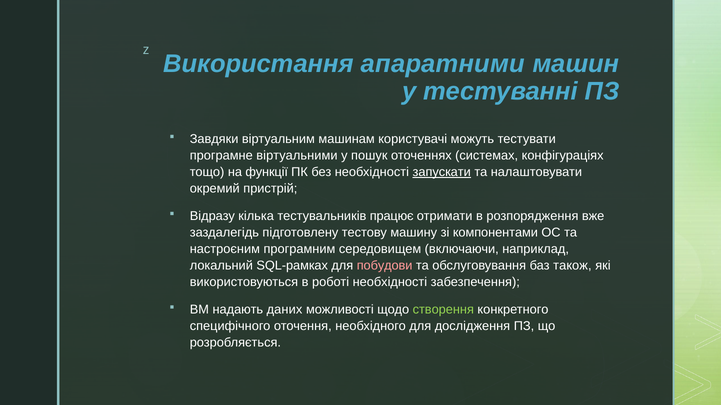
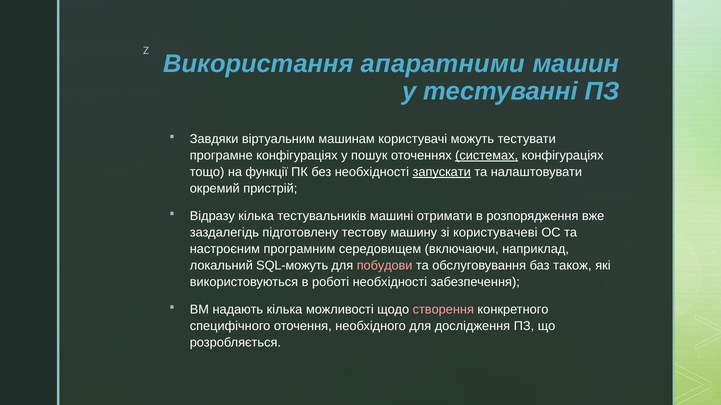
програмне віртуальними: віртуальними -> конфігураціях
системах underline: none -> present
працює: працює -> машині
компонентами: компонентами -> користувачеві
SQL-рамках: SQL-рамках -> SQL-можуть
надають даних: даних -> кілька
створення colour: light green -> pink
